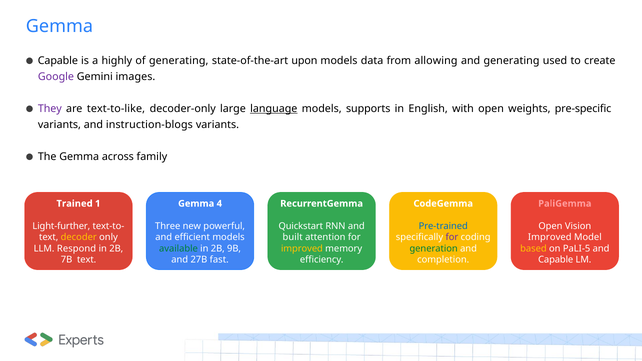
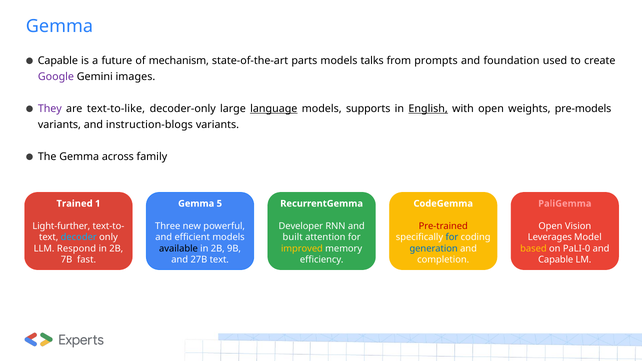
highly: highly -> future
of generating: generating -> mechanism
upon: upon -> parts
data: data -> talks
allowing: allowing -> prompts
and generating: generating -> foundation
English underline: none -> present
pre-specific: pre-specific -> pre-models
4: 4 -> 5
Quickstart: Quickstart -> Developer
Pre-trained colour: blue -> red
decoder colour: yellow -> light blue
for at (452, 237) colour: purple -> blue
Improved at (550, 237): Improved -> Leverages
available colour: green -> black
generation colour: green -> blue
PaLI-5: PaLI-5 -> PaLI-0
7B text: text -> fast
27B fast: fast -> text
